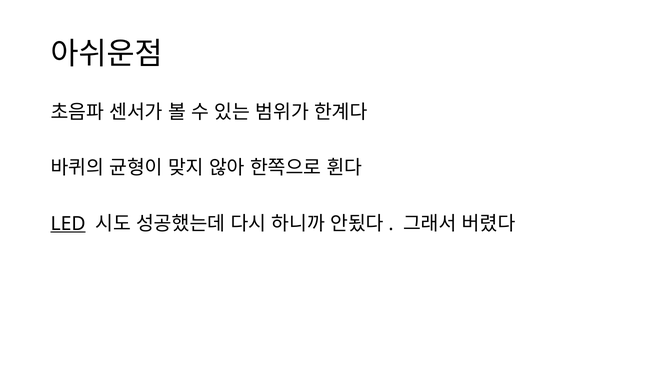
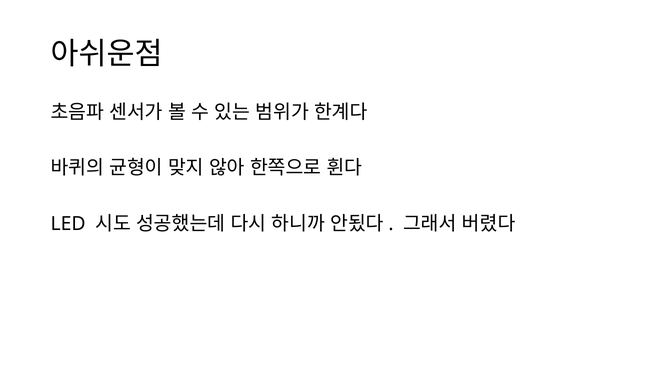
LED underline: present -> none
